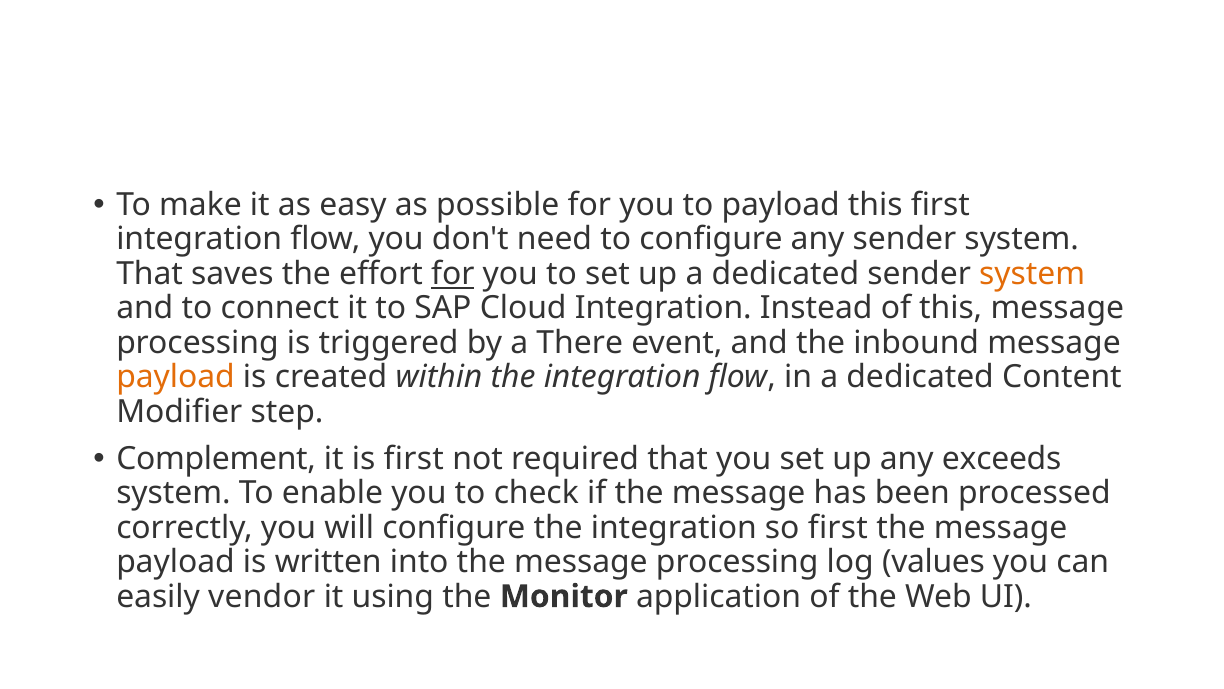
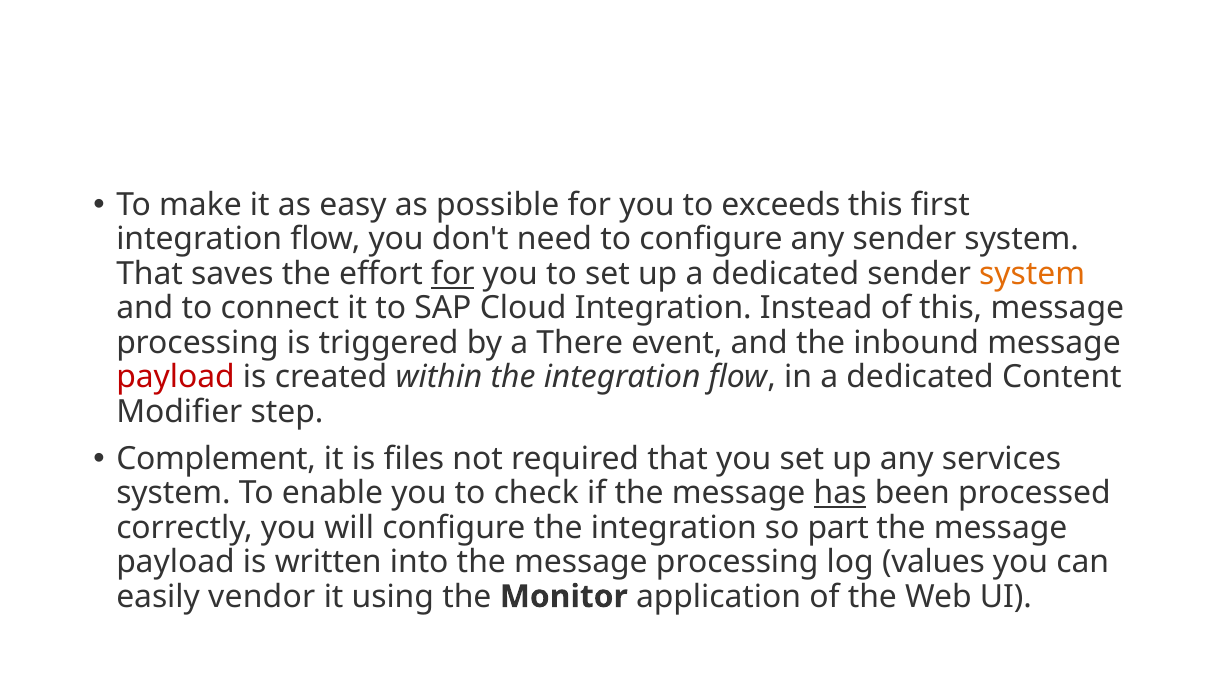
to payload: payload -> exceeds
payload at (176, 377) colour: orange -> red
is first: first -> files
exceeds: exceeds -> services
has underline: none -> present
so first: first -> part
